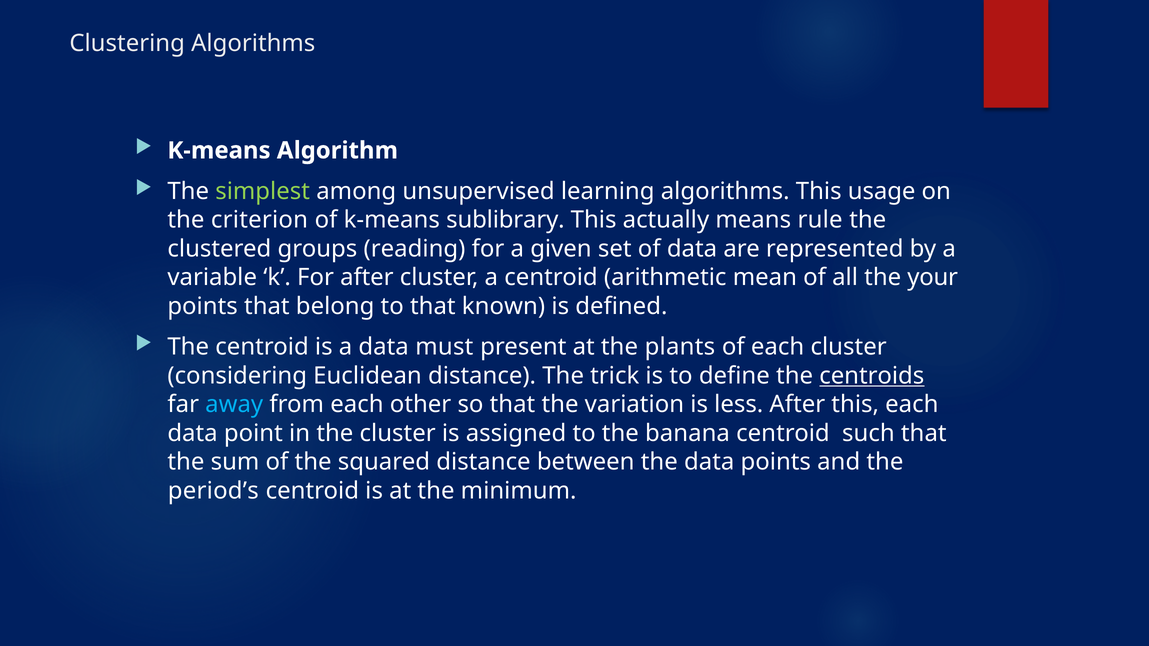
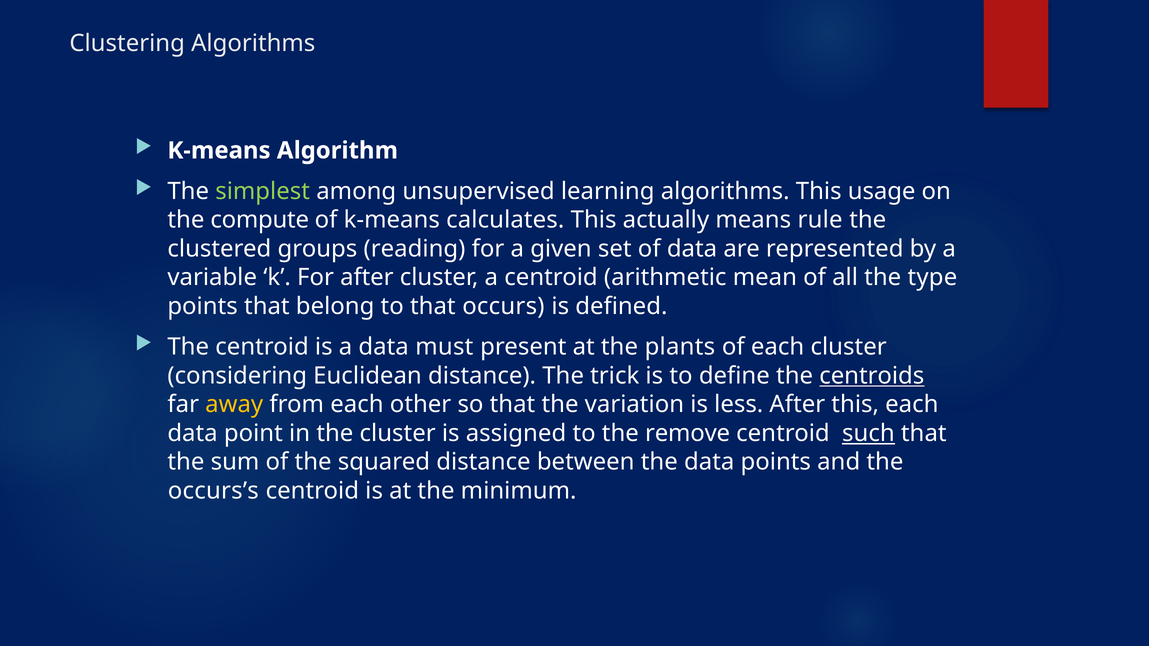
criterion: criterion -> compute
sublibrary: sublibrary -> calculates
your: your -> type
known: known -> occurs
away colour: light blue -> yellow
banana: banana -> remove
such underline: none -> present
period’s: period’s -> occurs’s
